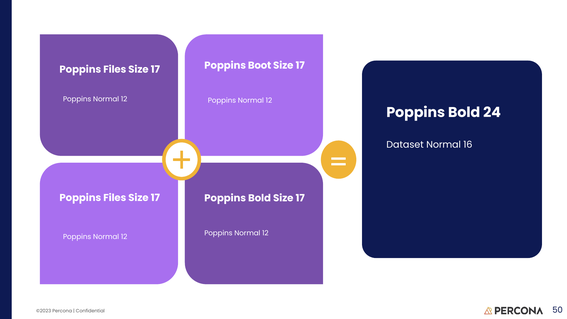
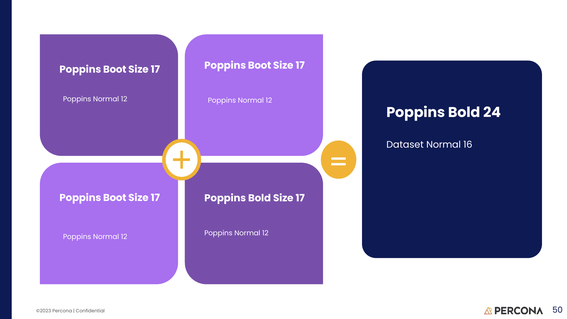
Files at (115, 69): Files -> Boot
Files at (115, 198): Files -> Boot
